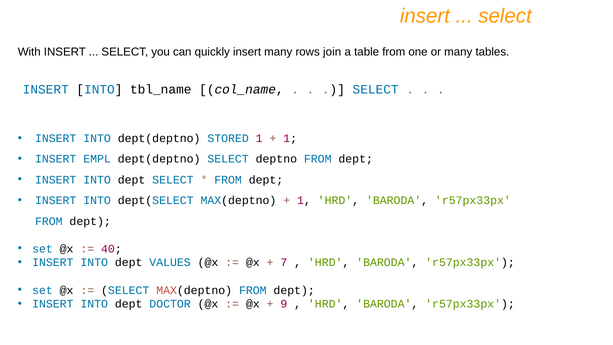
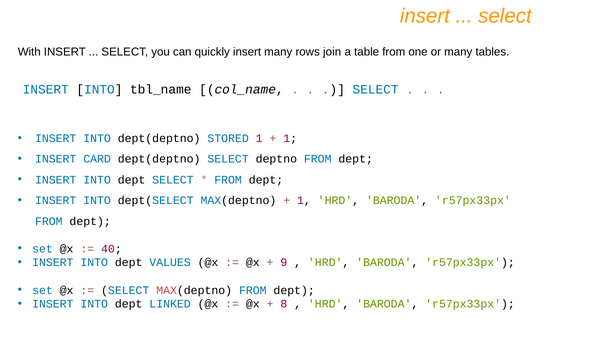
EMPL: EMPL -> CARD
7: 7 -> 9
DOCTOR: DOCTOR -> LINKED
9: 9 -> 8
